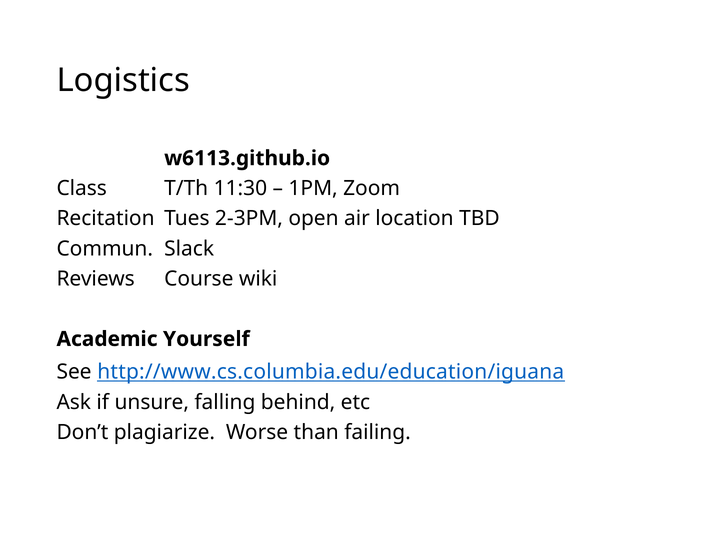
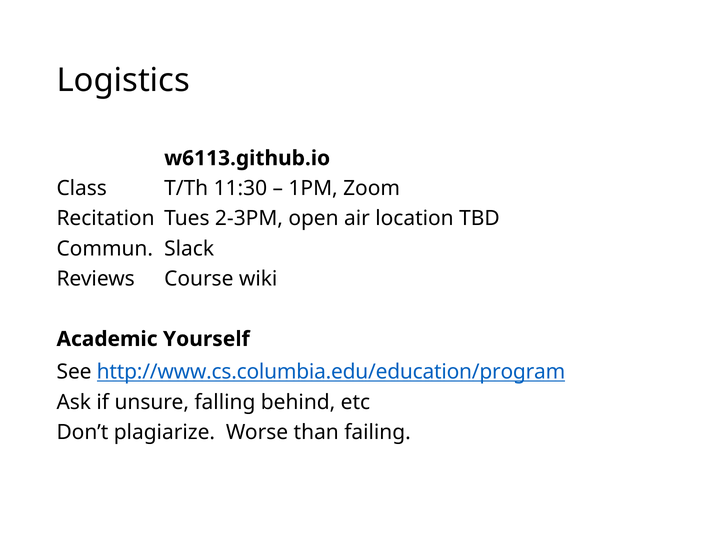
http://www.cs.columbia.edu/education/iguana: http://www.cs.columbia.edu/education/iguana -> http://www.cs.columbia.edu/education/program
